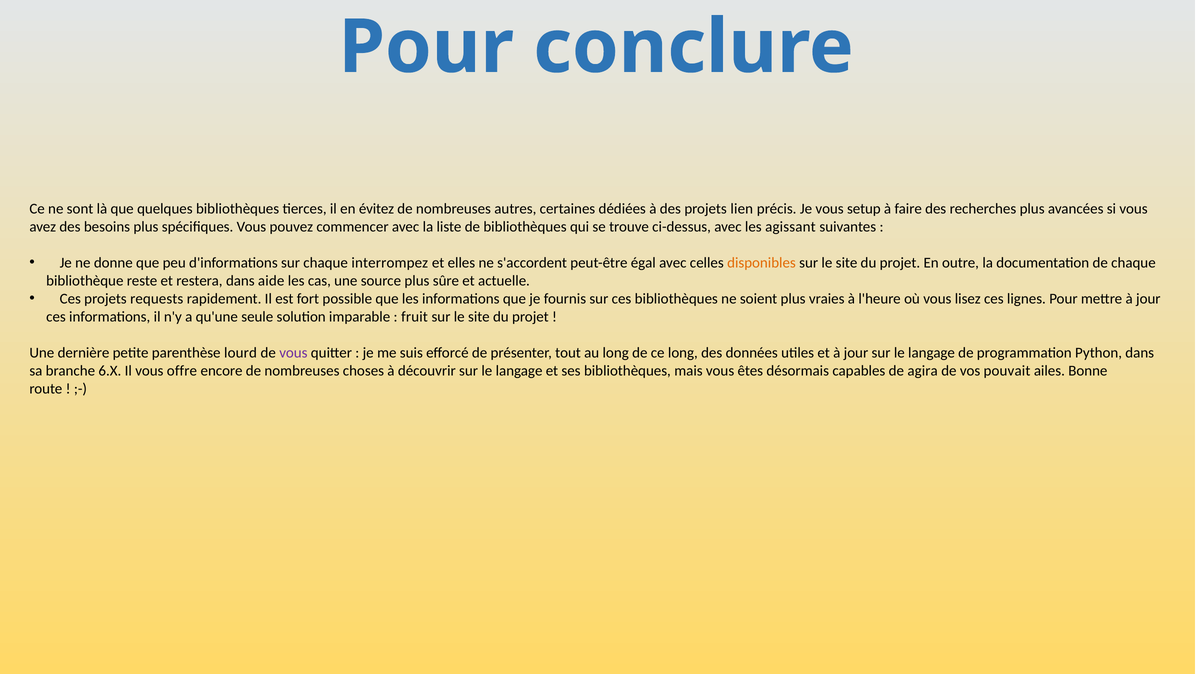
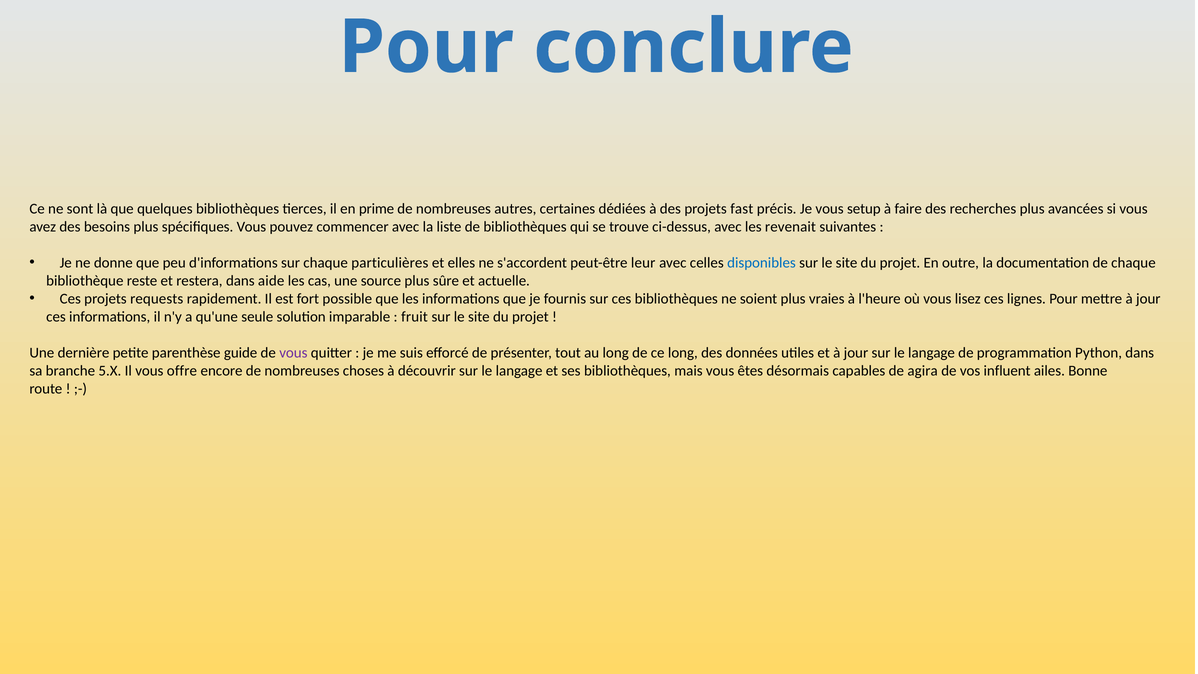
évitez: évitez -> prime
lien: lien -> fast
agissant: agissant -> revenait
interrompez: interrompez -> particulières
égal: égal -> leur
disponibles colour: orange -> blue
lourd: lourd -> guide
6.X: 6.X -> 5.X
pouvait: pouvait -> influent
